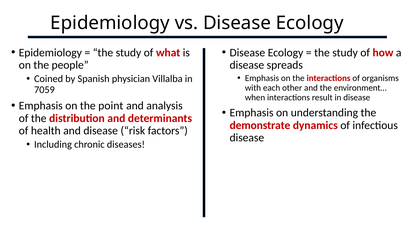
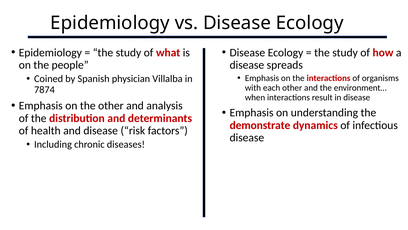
7059: 7059 -> 7874
the point: point -> other
